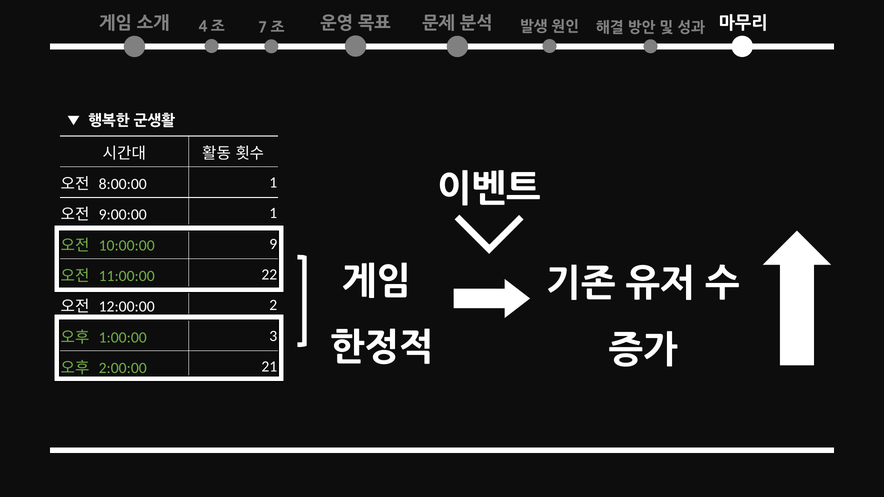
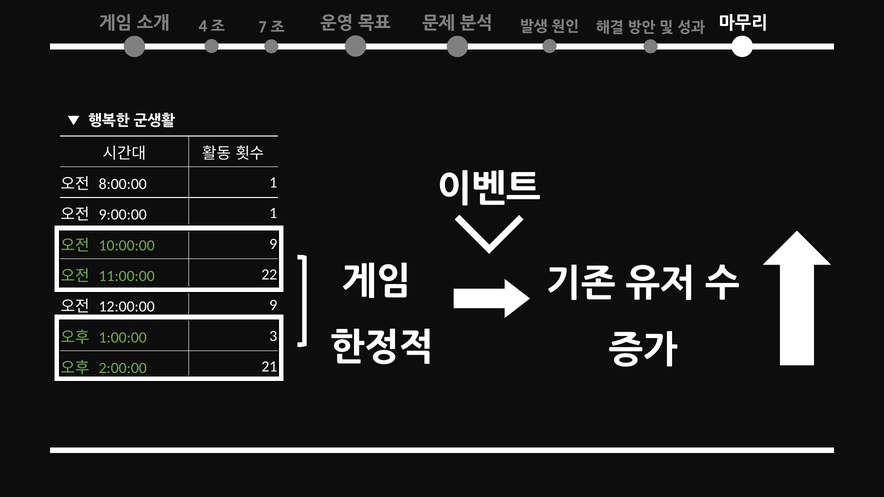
2 at (273, 305): 2 -> 9
